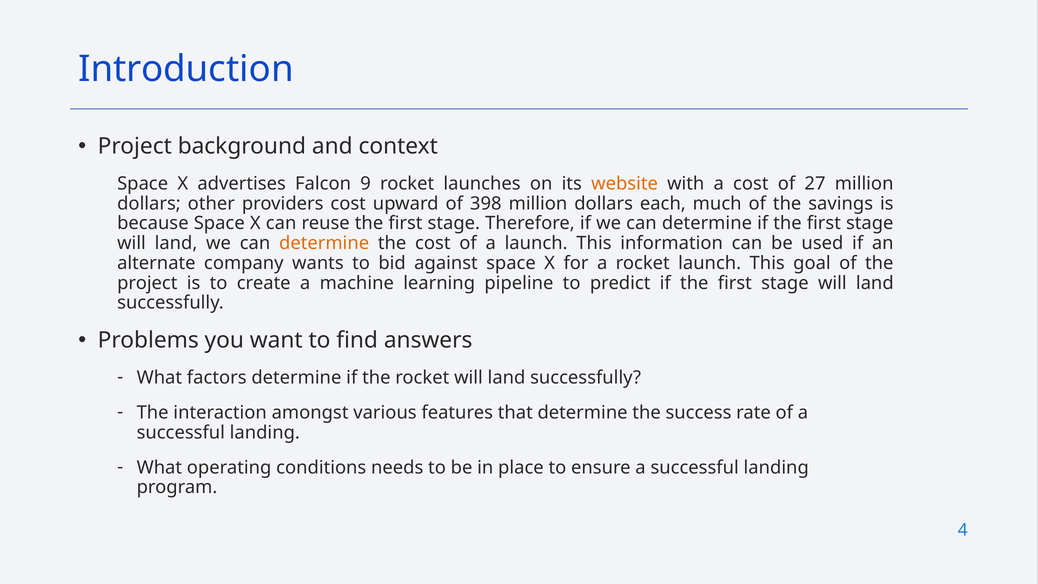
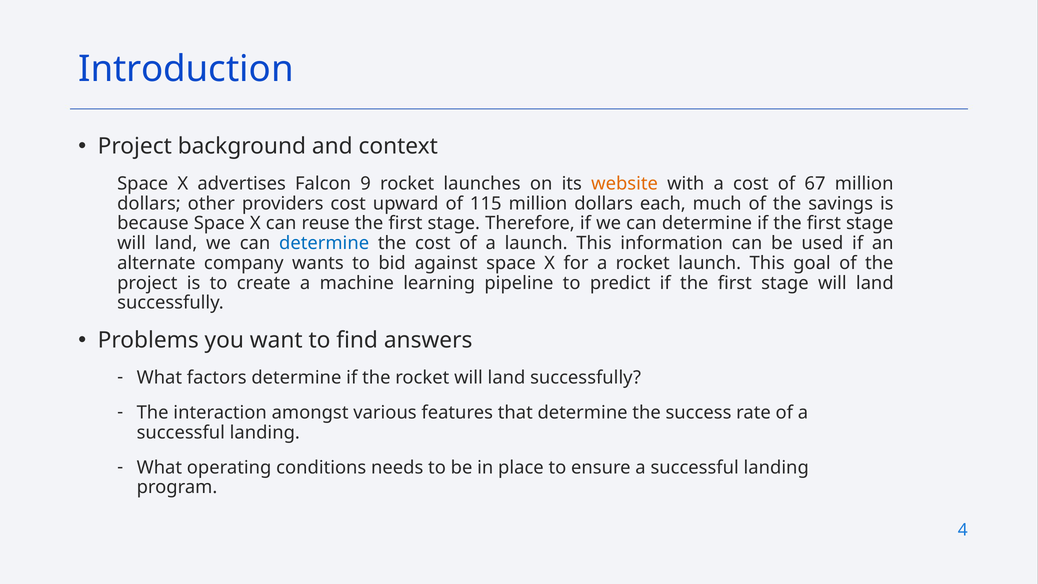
27: 27 -> 67
398: 398 -> 115
determine at (324, 243) colour: orange -> blue
